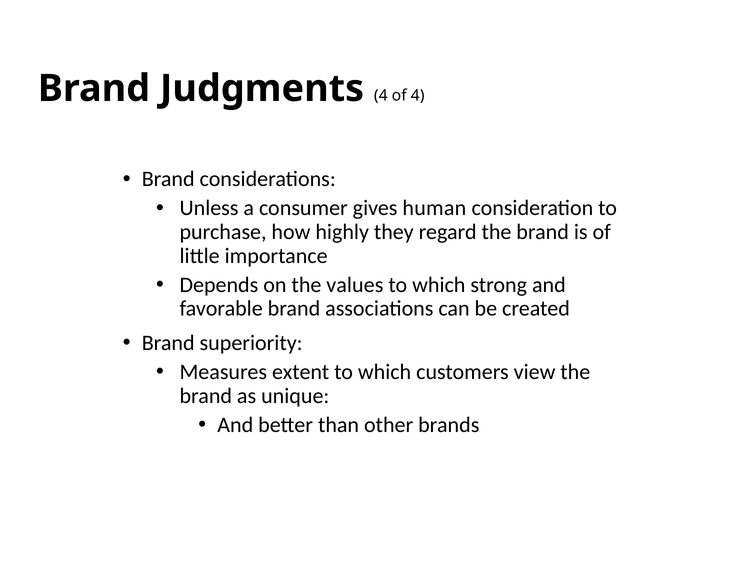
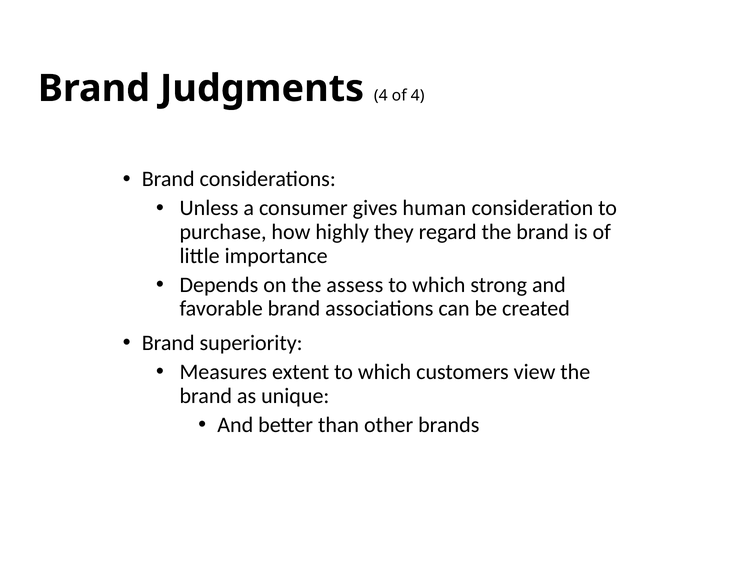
values: values -> assess
